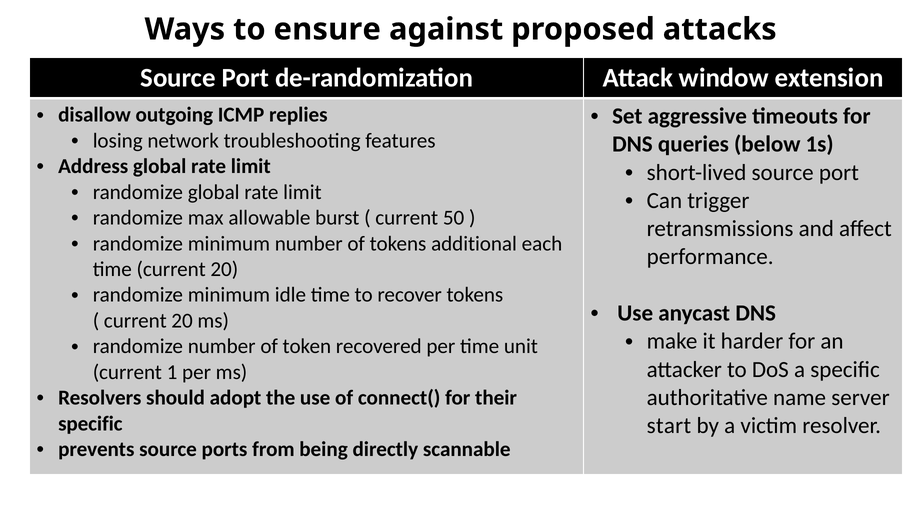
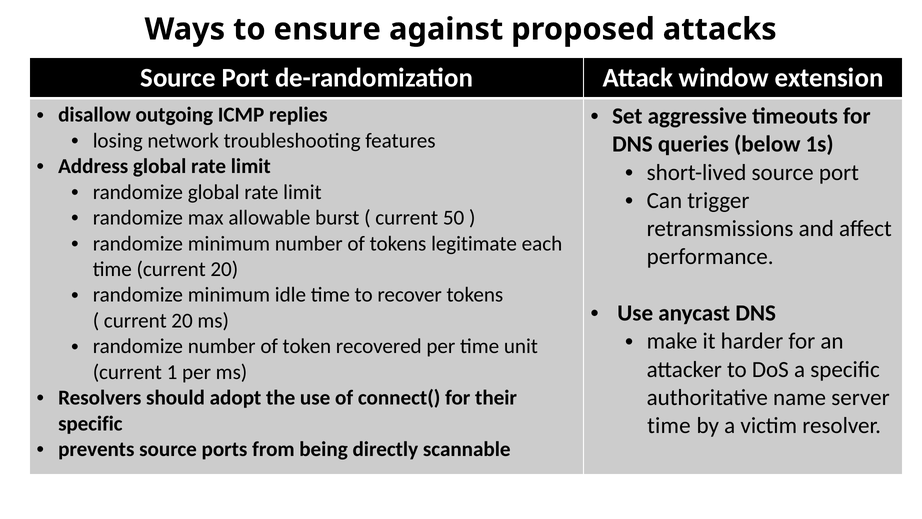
additional: additional -> legitimate
start at (669, 425): start -> time
